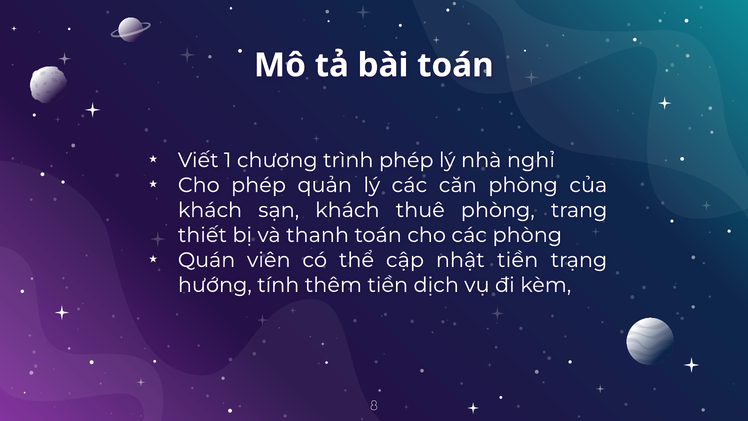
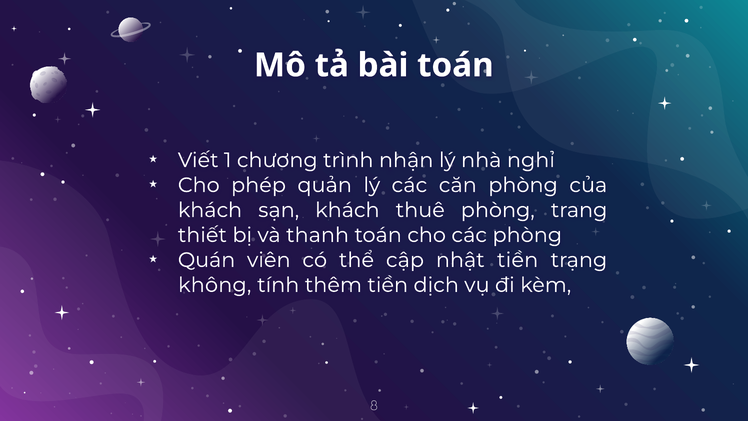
trình phép: phép -> nhận
hướng: hướng -> không
